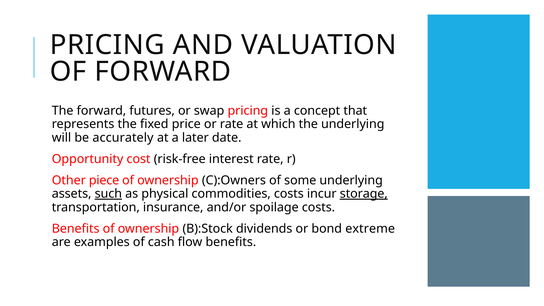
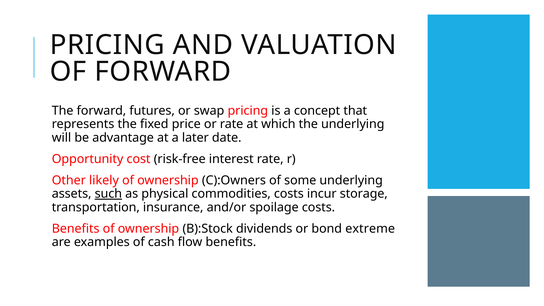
accurately: accurately -> advantage
piece: piece -> likely
storage underline: present -> none
